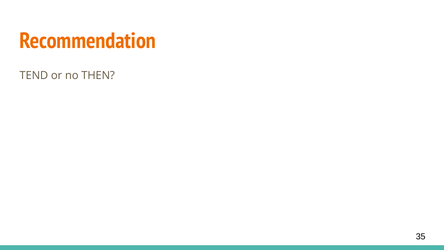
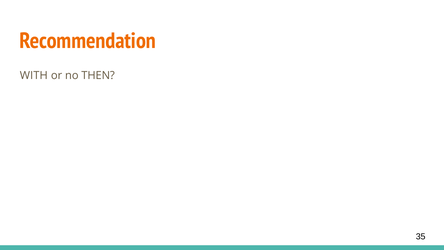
TEND: TEND -> WITH
